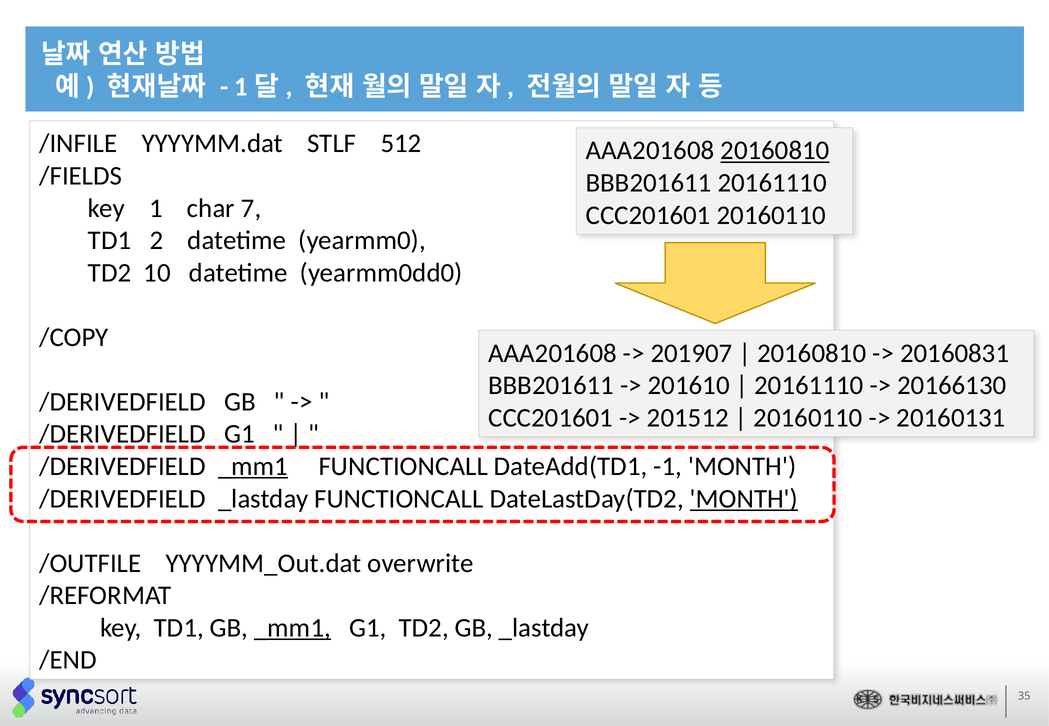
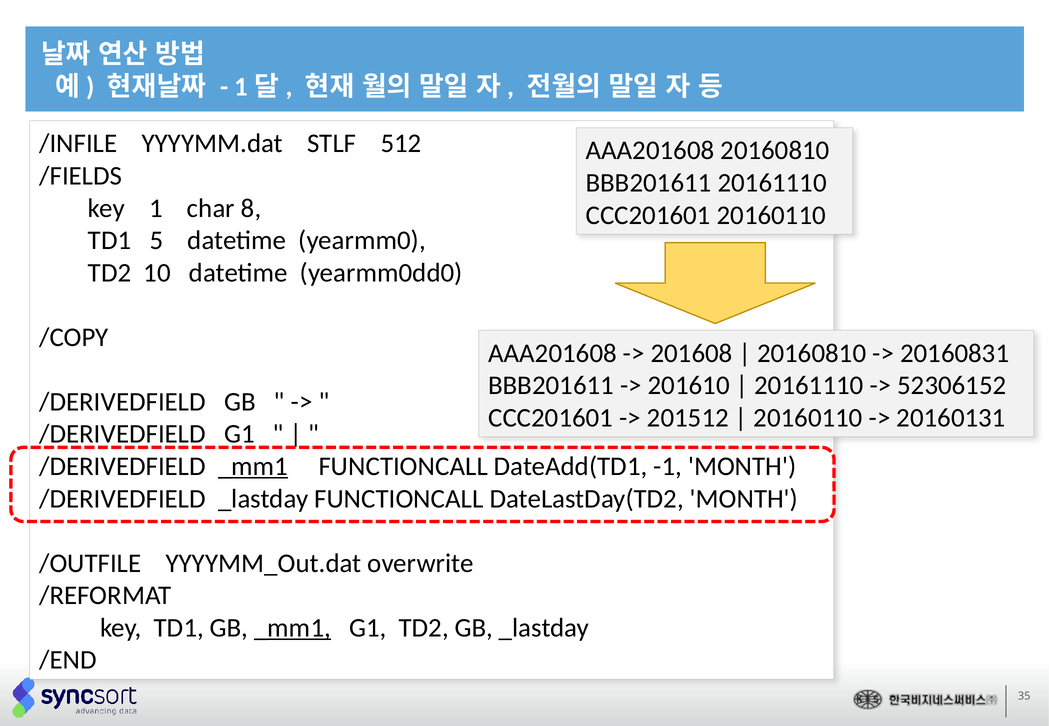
20160810 at (775, 151) underline: present -> none
7: 7 -> 8
2: 2 -> 5
201907: 201907 -> 201608
20166130: 20166130 -> 52306152
MONTH at (744, 499) underline: present -> none
